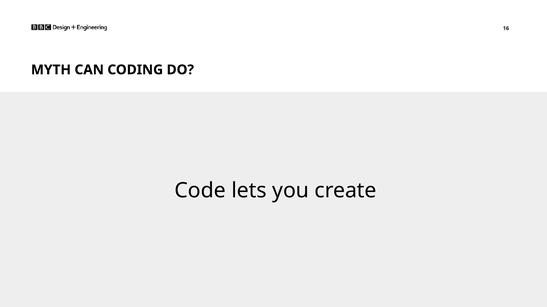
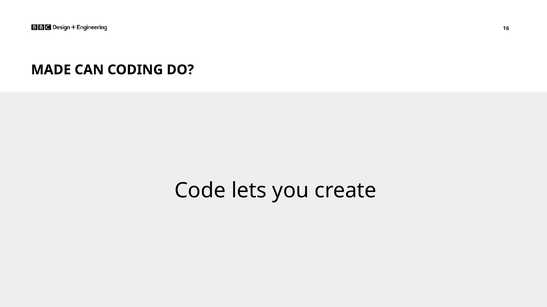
MYTH: MYTH -> MADE
